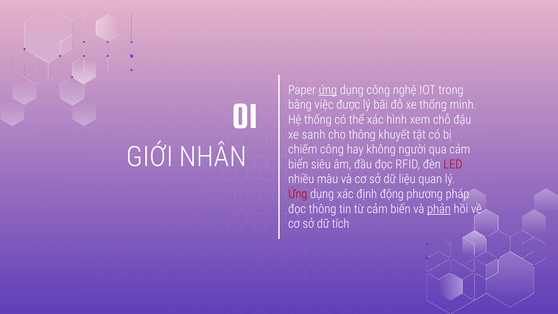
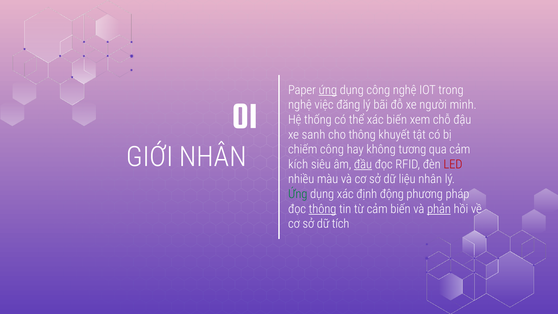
bằng at (300, 105): bằng -> nghệ
được: được -> đăng
xe thống: thống -> người
xác hình: hình -> biến
người: người -> tương
biển: biển -> kích
đầu underline: none -> present
liệu quan: quan -> nhân
Ứng at (298, 194) colour: red -> green
thông at (323, 209) underline: none -> present
